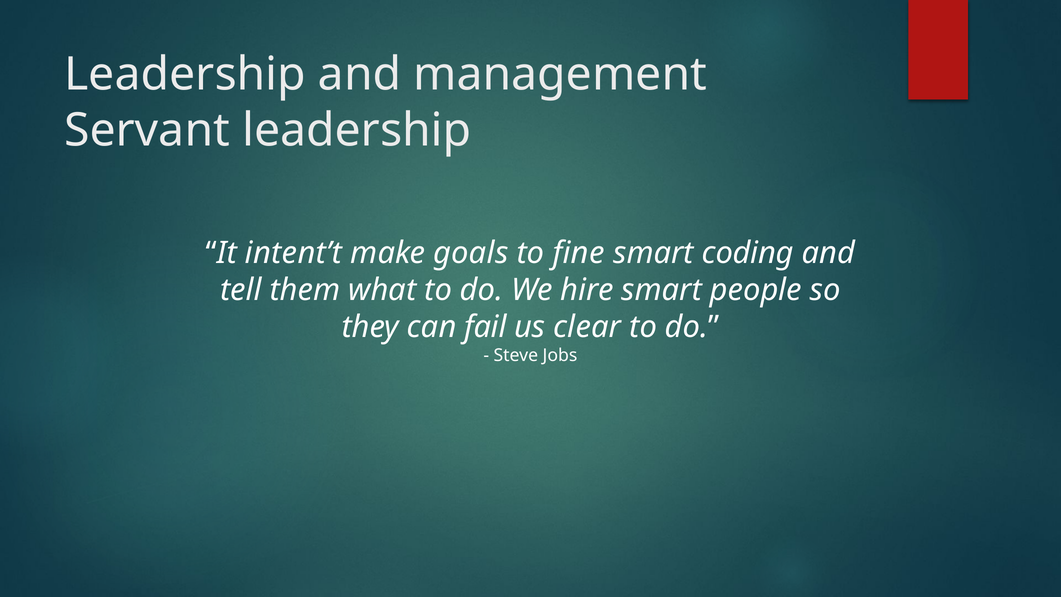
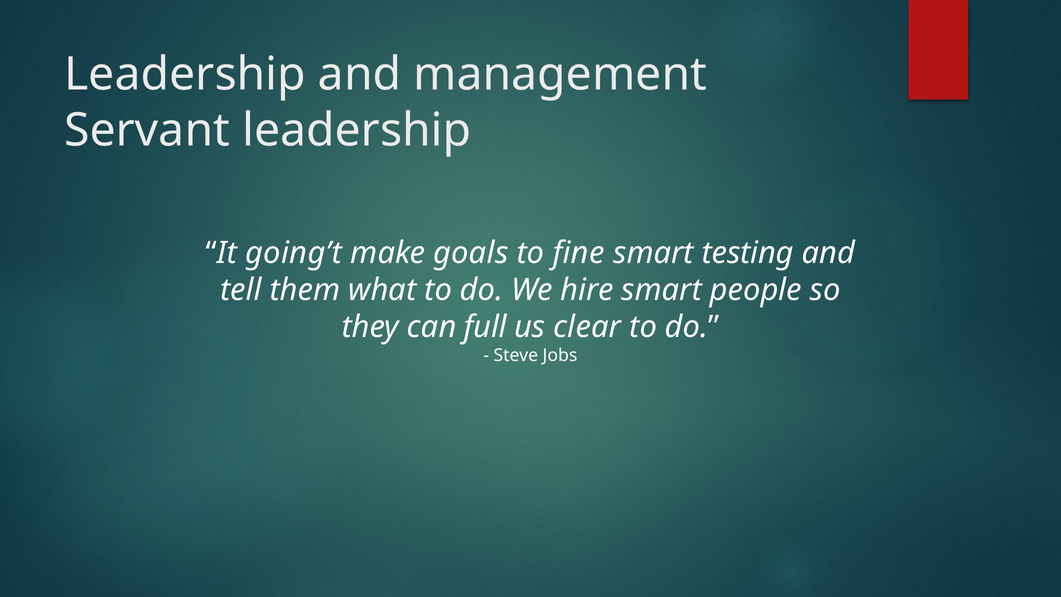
intent’t: intent’t -> going’t
coding: coding -> testing
fail: fail -> full
